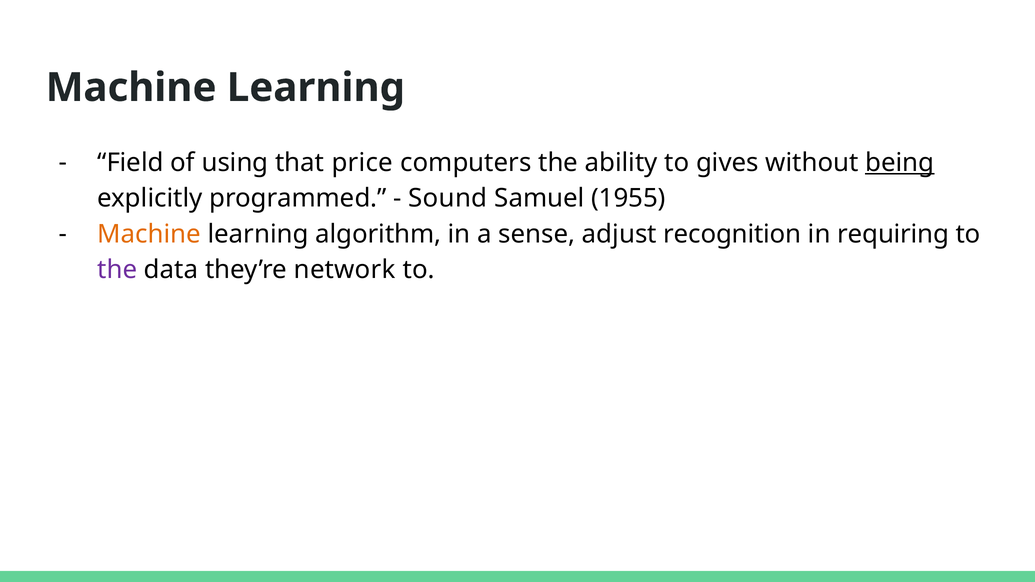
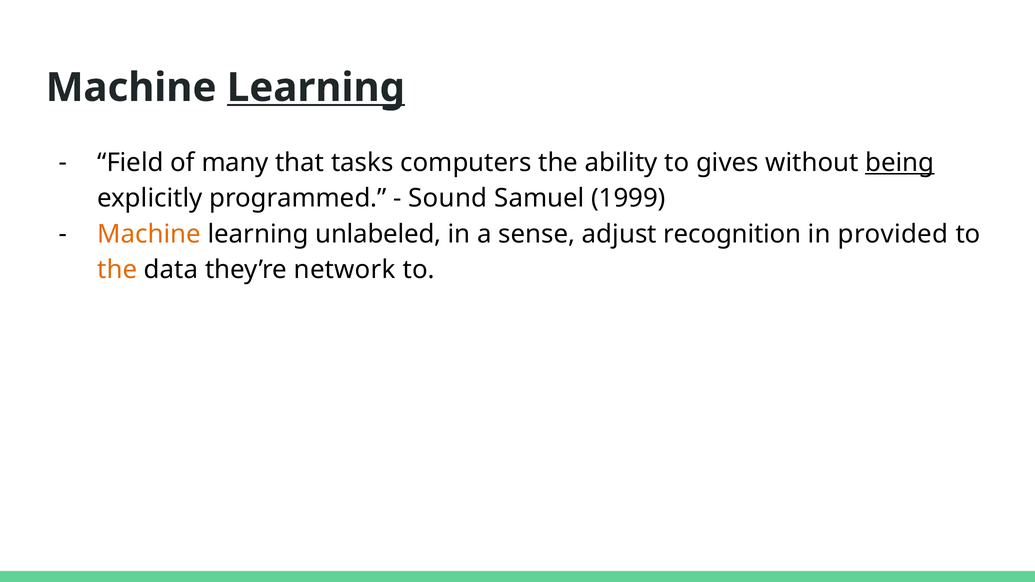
Learning at (316, 88) underline: none -> present
using: using -> many
price: price -> tasks
1955: 1955 -> 1999
algorithm: algorithm -> unlabeled
requiring: requiring -> provided
the at (117, 270) colour: purple -> orange
